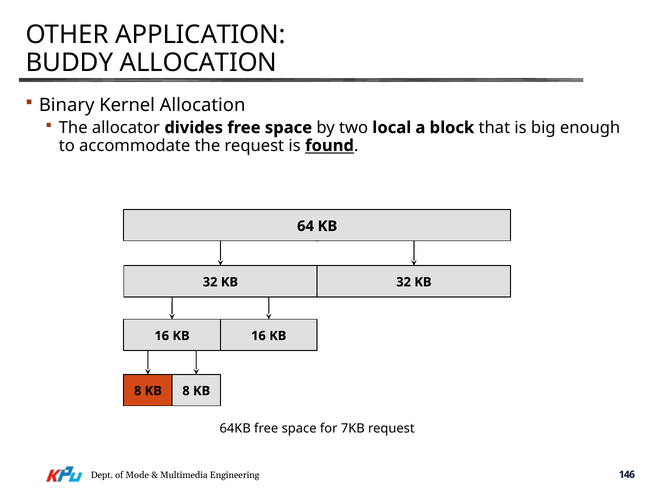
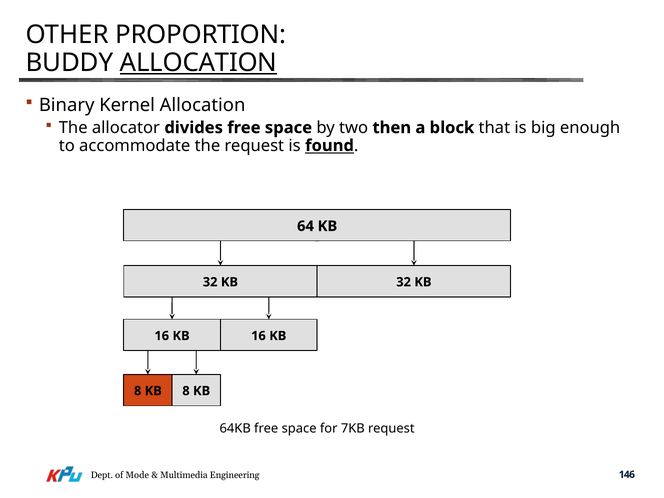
APPLICATION: APPLICATION -> PROPORTION
ALLOCATION at (198, 63) underline: none -> present
local: local -> then
